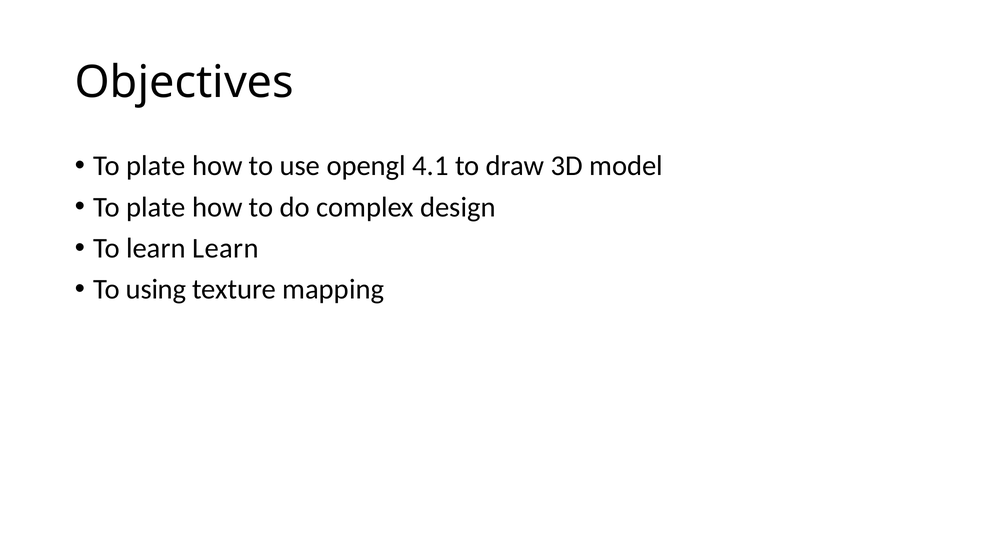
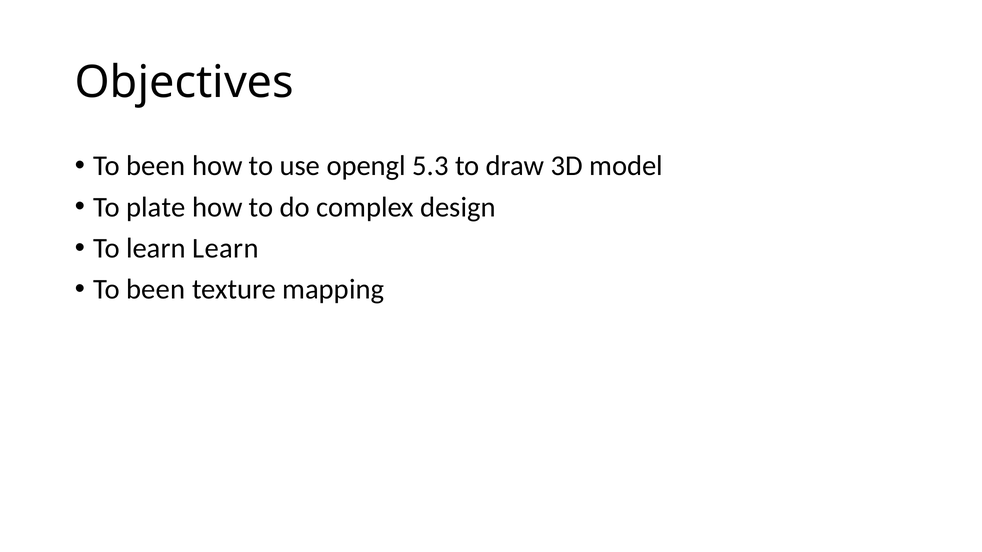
plate at (156, 166): plate -> been
4.1: 4.1 -> 5.3
using at (156, 290): using -> been
